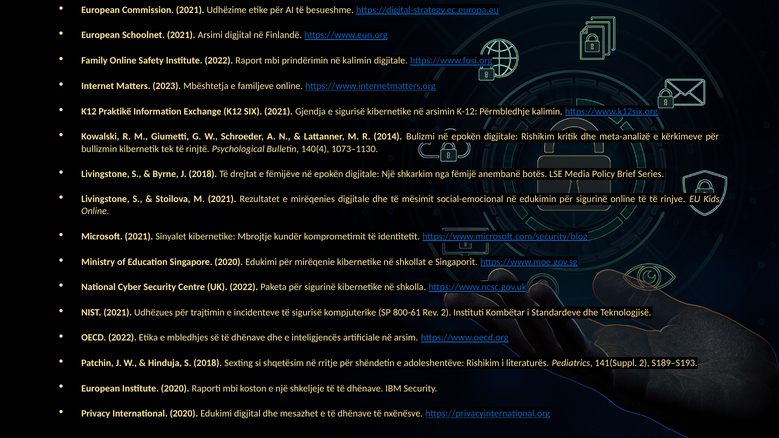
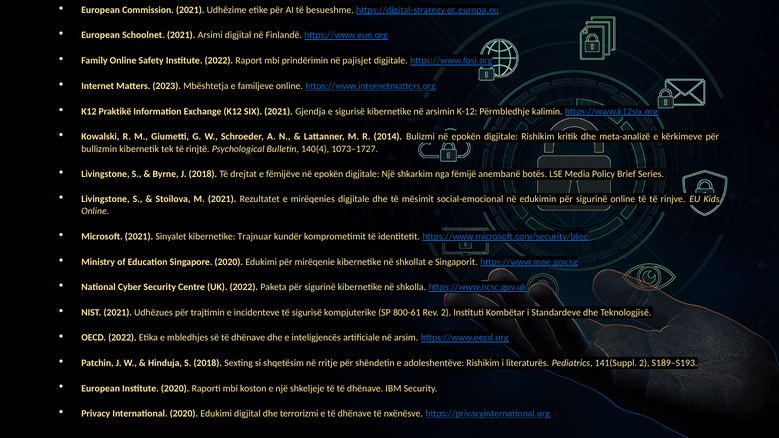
në kalimin: kalimin -> pajisjet
1073–1130: 1073–1130 -> 1073–1727
Mbrojtje: Mbrojtje -> Trajnuar
mesazhet: mesazhet -> terrorizmi
